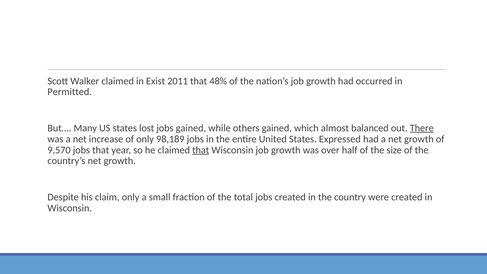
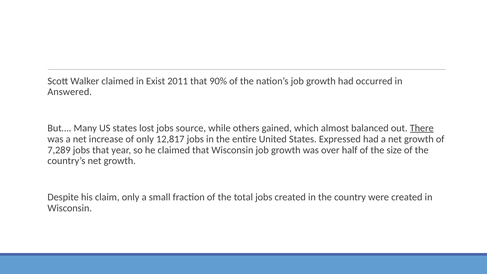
48%: 48% -> 90%
Permitted: Permitted -> Answered
jobs gained: gained -> source
98,189: 98,189 -> 12,817
9,570: 9,570 -> 7,289
that at (201, 150) underline: present -> none
